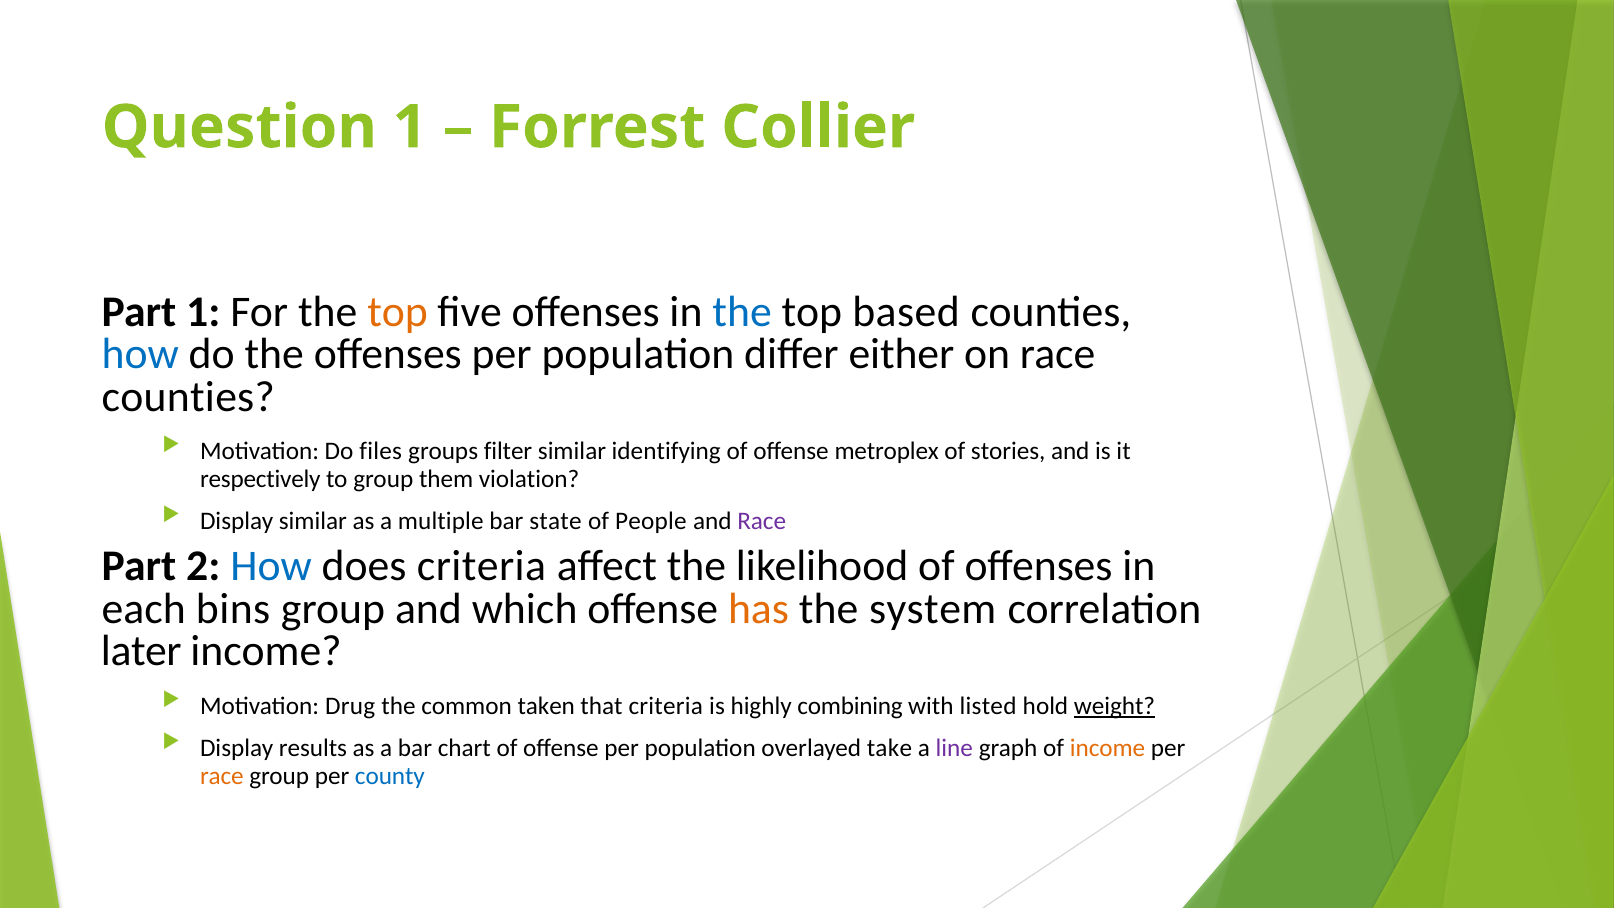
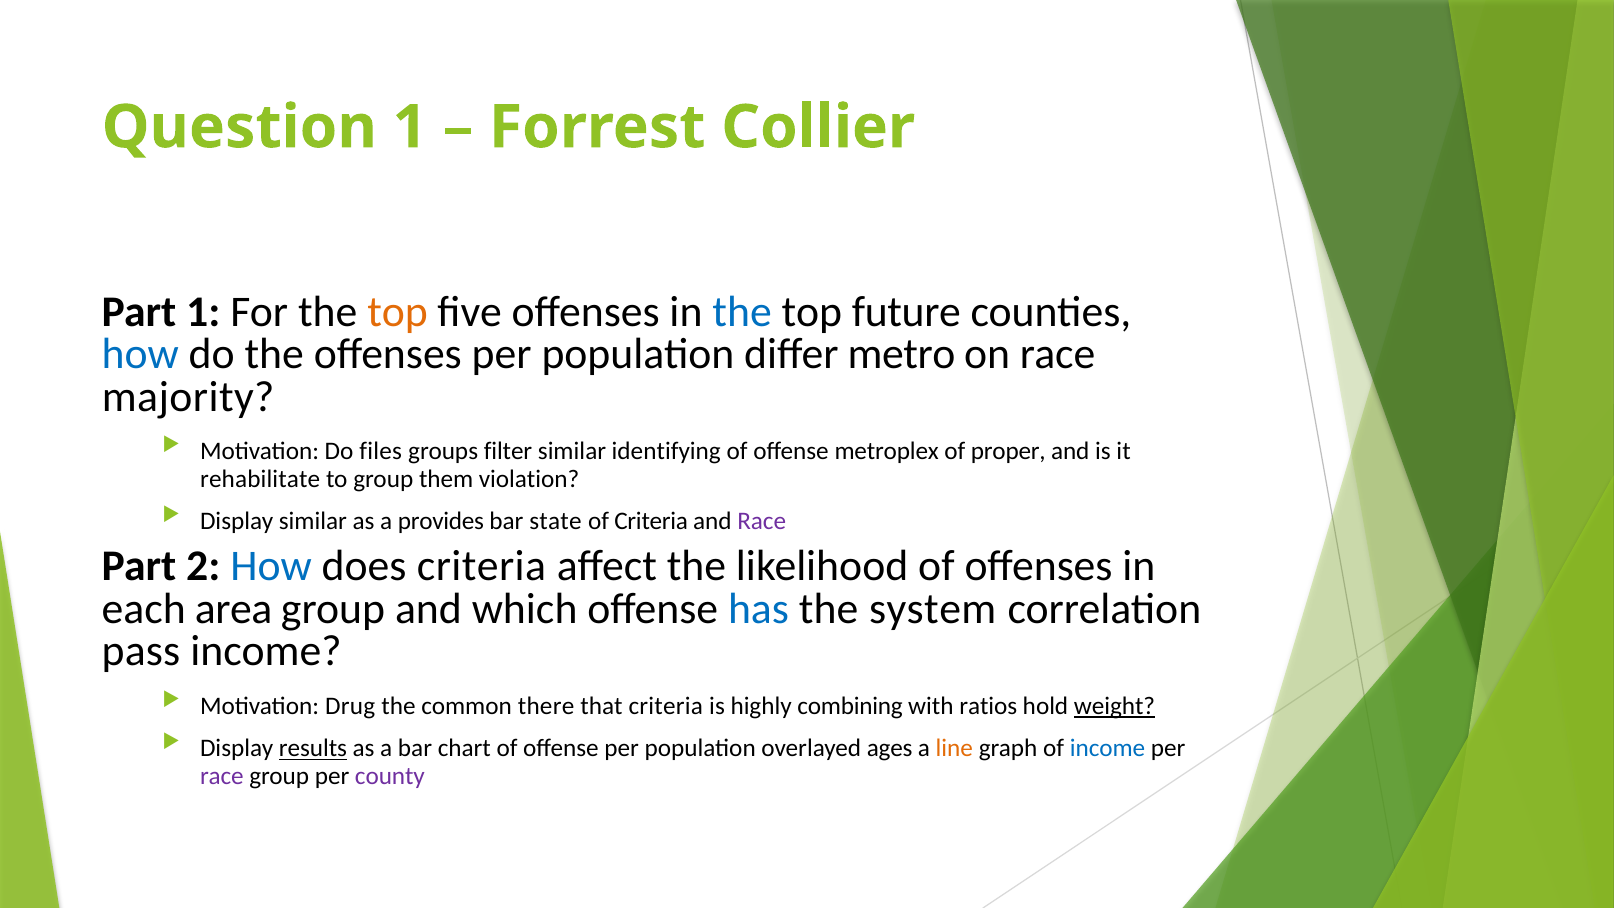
based: based -> future
either: either -> metro
counties at (188, 397): counties -> majority
stories: stories -> proper
respectively: respectively -> rehabilitate
multiple: multiple -> provides
of People: People -> Criteria
bins: bins -> area
has colour: orange -> blue
later: later -> pass
taken: taken -> there
listed: listed -> ratios
results underline: none -> present
take: take -> ages
line colour: purple -> orange
income at (1108, 748) colour: orange -> blue
race at (222, 776) colour: orange -> purple
county colour: blue -> purple
